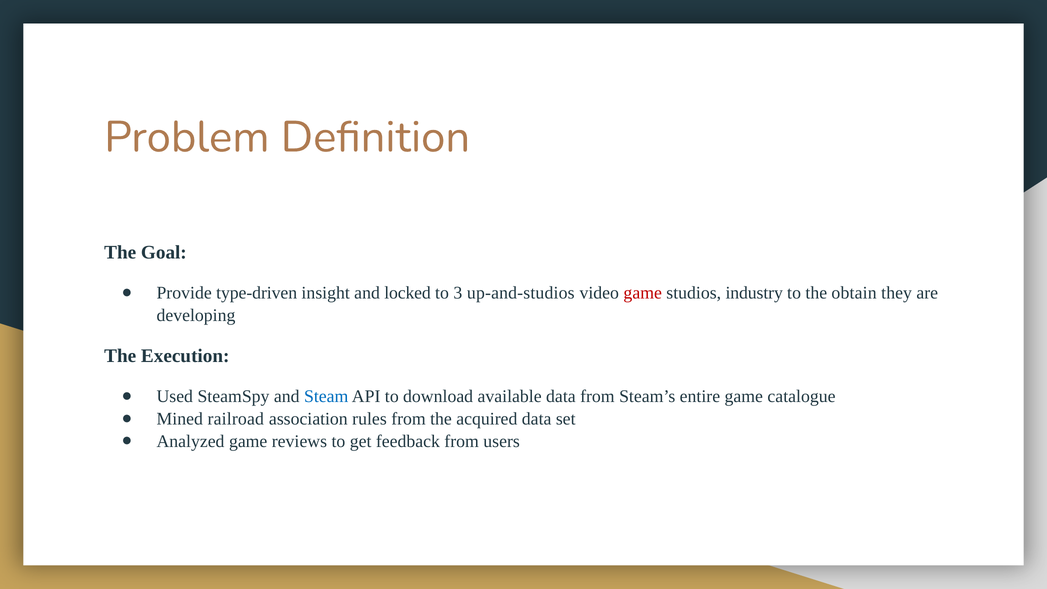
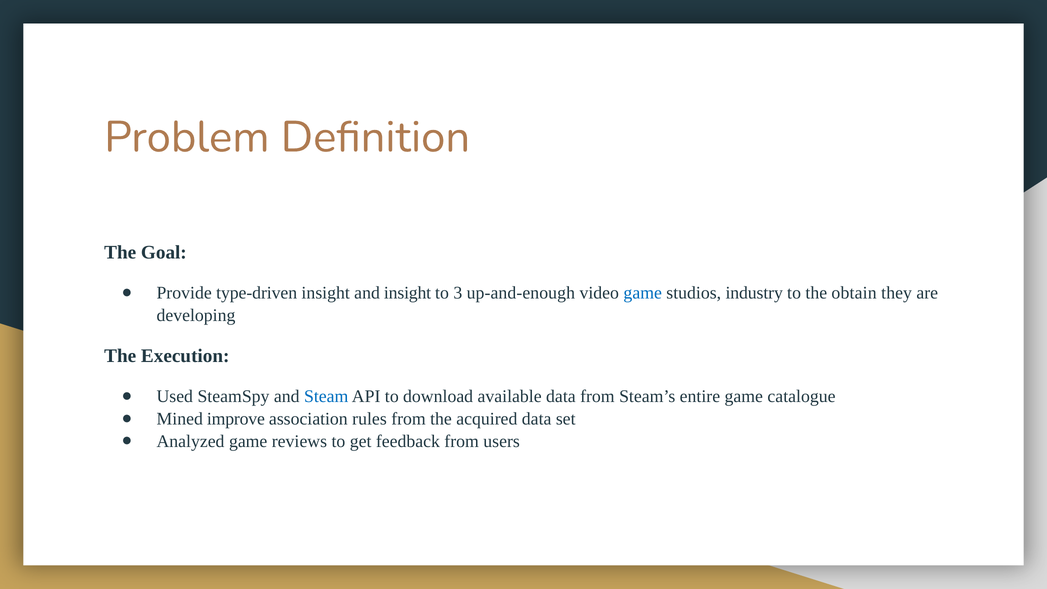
and locked: locked -> insight
up-and-studios: up-and-studios -> up-and-enough
game at (643, 293) colour: red -> blue
railroad: railroad -> improve
